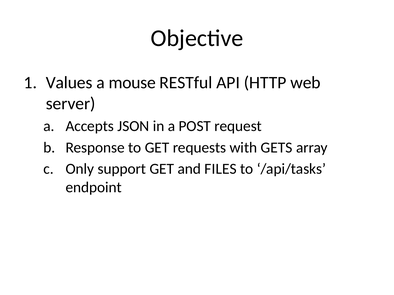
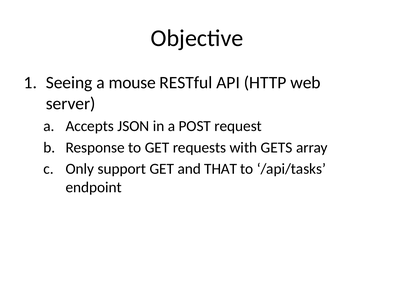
Values: Values -> Seeing
FILES: FILES -> THAT
